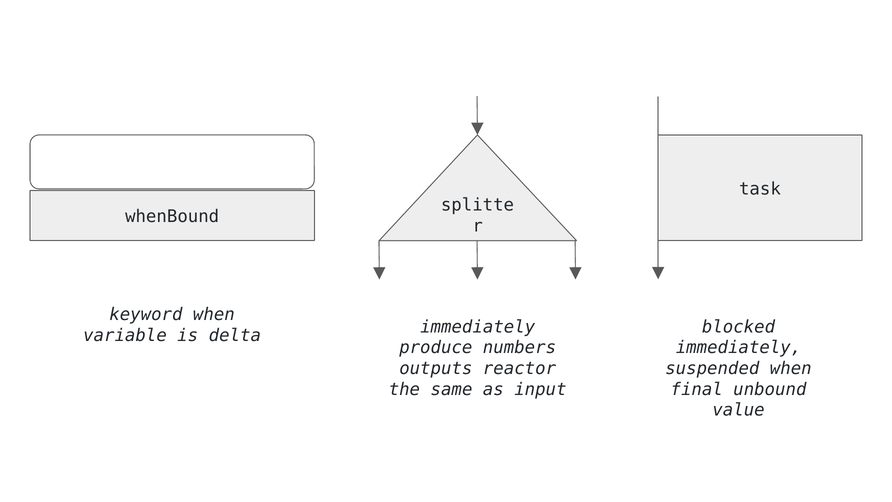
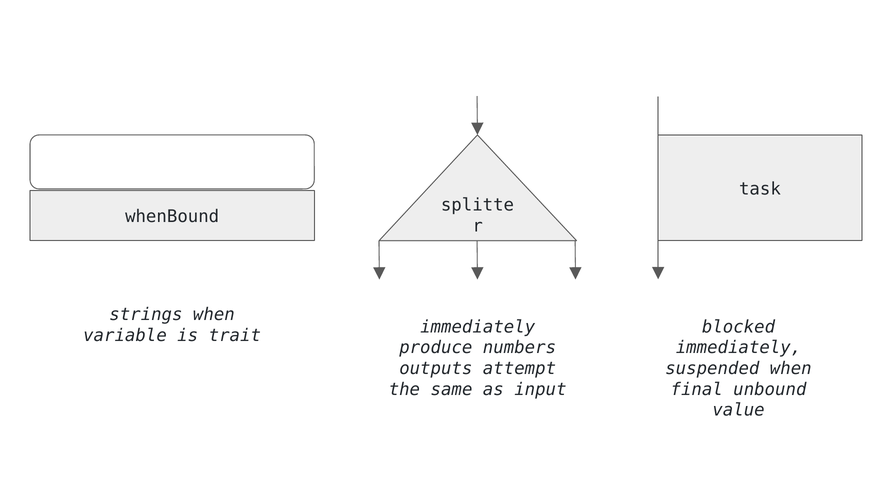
keyword: keyword -> strings
delta: delta -> trait
reactor: reactor -> attempt
